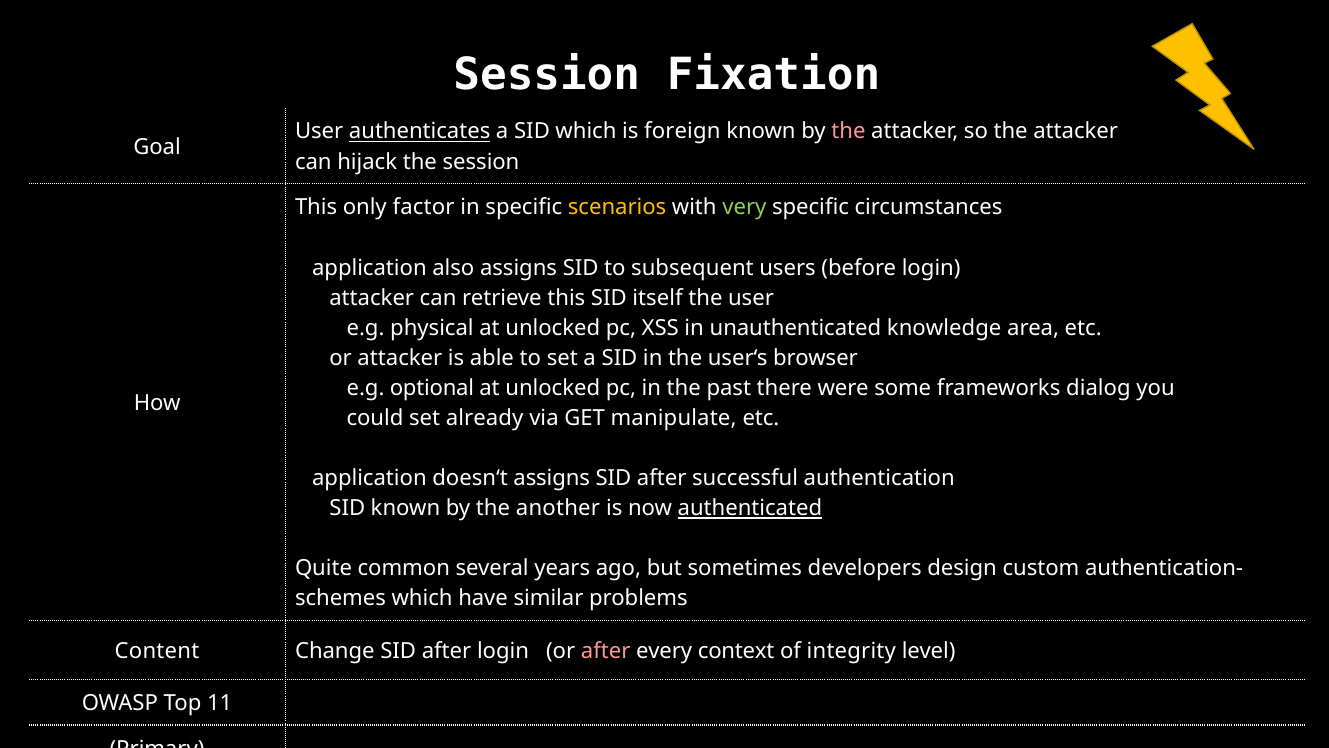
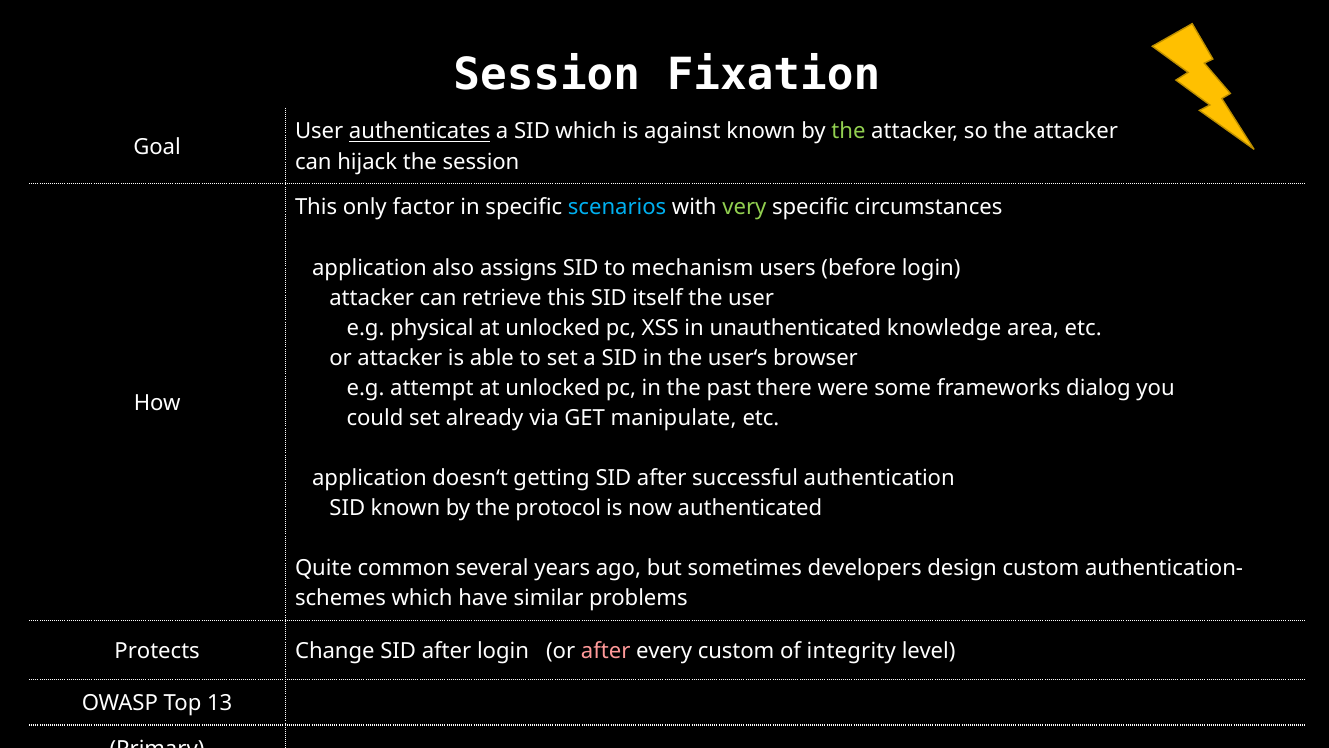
foreign: foreign -> against
the at (848, 132) colour: pink -> light green
scenarios colour: yellow -> light blue
subsequent: subsequent -> mechanism
optional: optional -> attempt
doesn‘t assigns: assigns -> getting
another: another -> protocol
authenticated underline: present -> none
Content: Content -> Protects
every context: context -> custom
11: 11 -> 13
